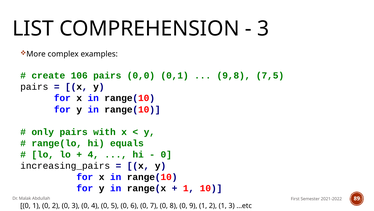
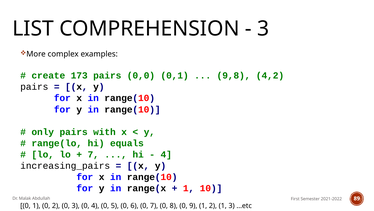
106: 106 -> 173
7,5: 7,5 -> 4,2
4 at (93, 154): 4 -> 7
0 at (166, 154): 0 -> 4
